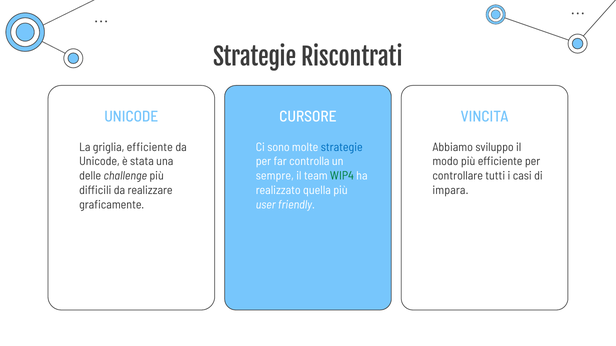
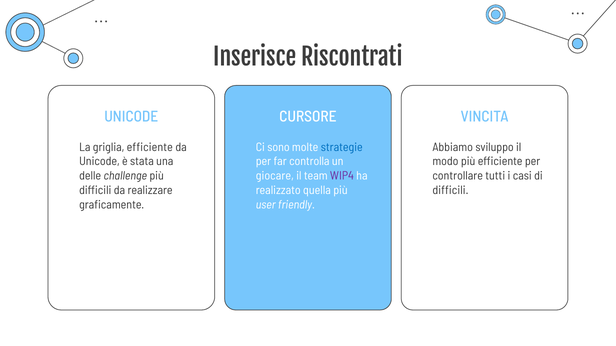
Strategie at (255, 58): Strategie -> Inserisce
sempre: sempre -> giocare
WIP4 colour: green -> purple
impara at (450, 190): impara -> difficili
